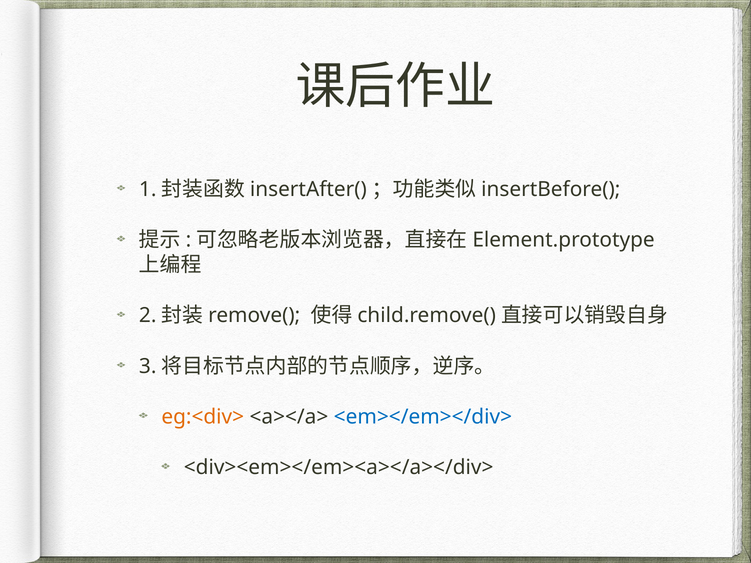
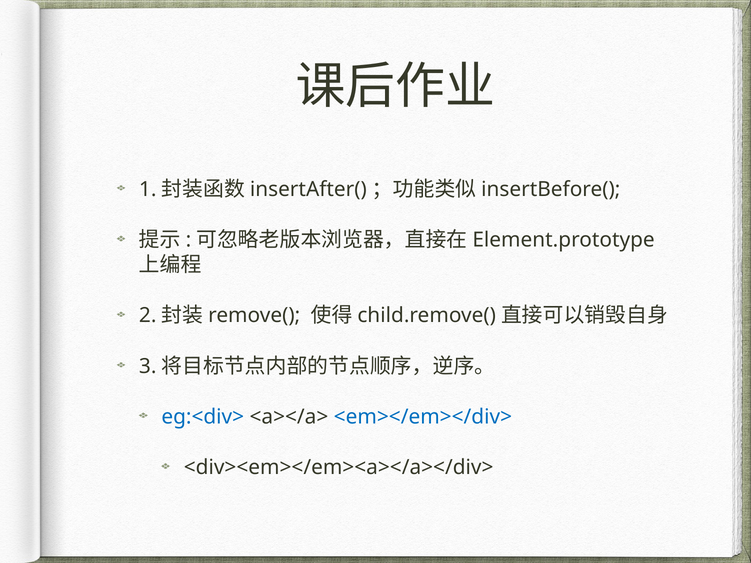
eg:<div> colour: orange -> blue
